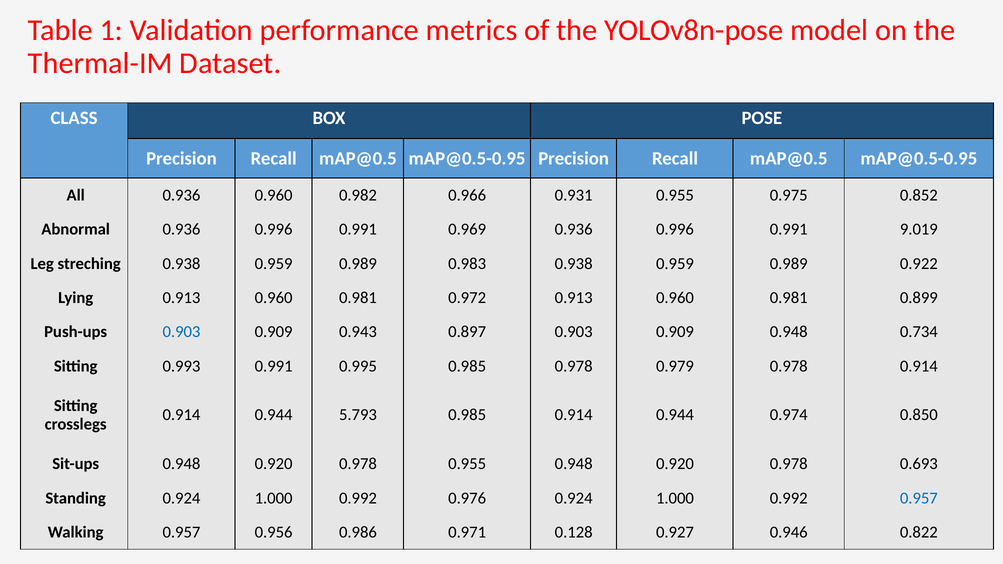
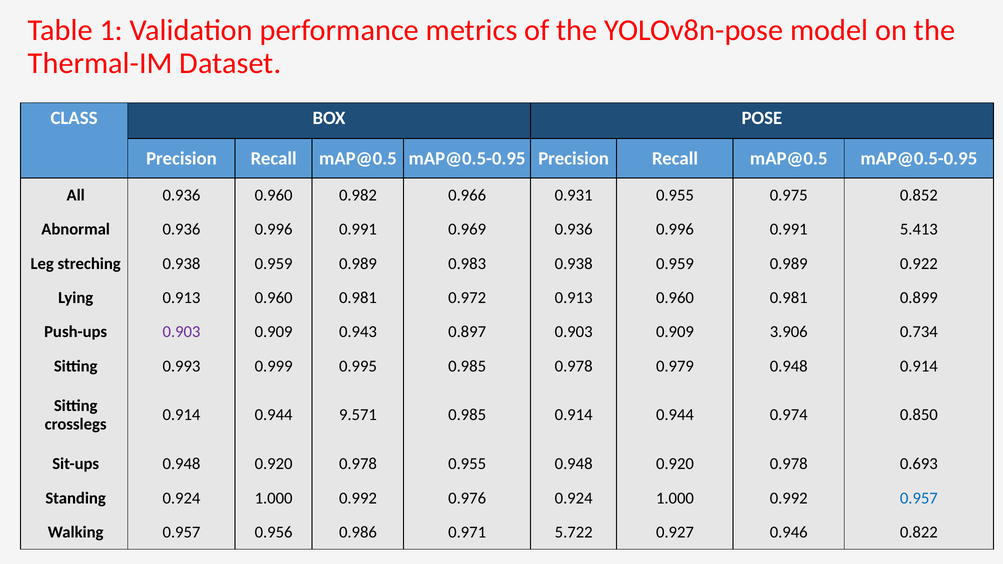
9.019: 9.019 -> 5.413
0.903 at (181, 332) colour: blue -> purple
0.909 0.948: 0.948 -> 3.906
0.993 0.991: 0.991 -> 0.999
0.979 0.978: 0.978 -> 0.948
5.793: 5.793 -> 9.571
0.128: 0.128 -> 5.722
